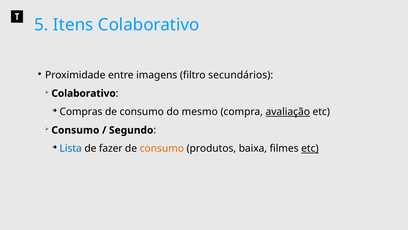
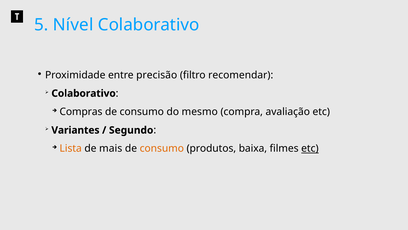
Itens: Itens -> Nível
imagens: imagens -> precisão
secundários: secundários -> recomendar
avaliação underline: present -> none
Consumo at (75, 130): Consumo -> Variantes
Lista colour: blue -> orange
fazer: fazer -> mais
